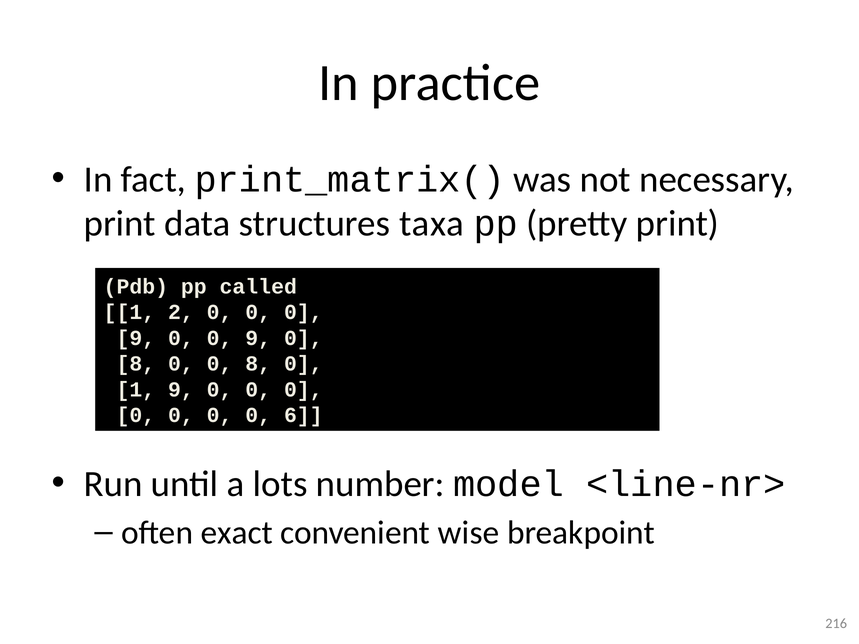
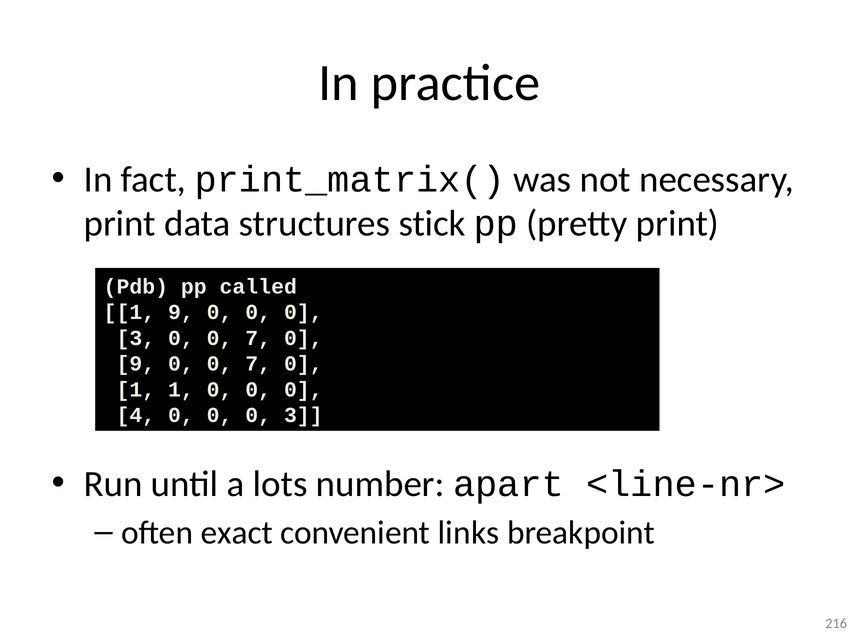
taxa: taxa -> stick
1 2: 2 -> 9
9 at (136, 338): 9 -> 3
9 at (258, 338): 9 -> 7
8 at (136, 364): 8 -> 9
8 at (258, 364): 8 -> 7
1 9: 9 -> 1
0 at (136, 415): 0 -> 4
6 at (303, 415): 6 -> 3
model: model -> apart
wise: wise -> links
